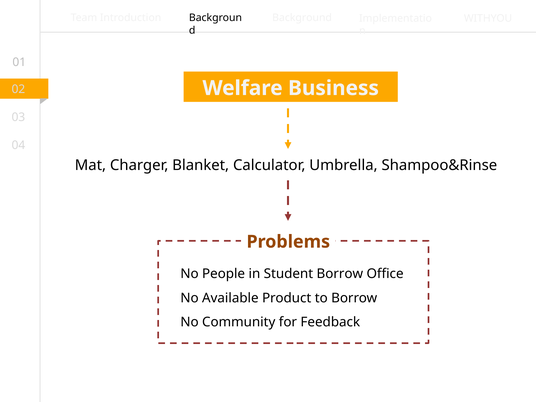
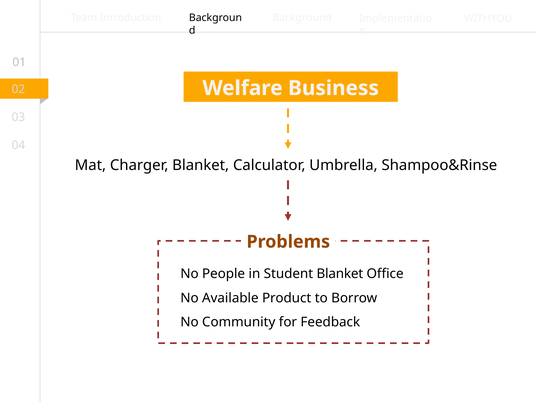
Student Borrow: Borrow -> Blanket
